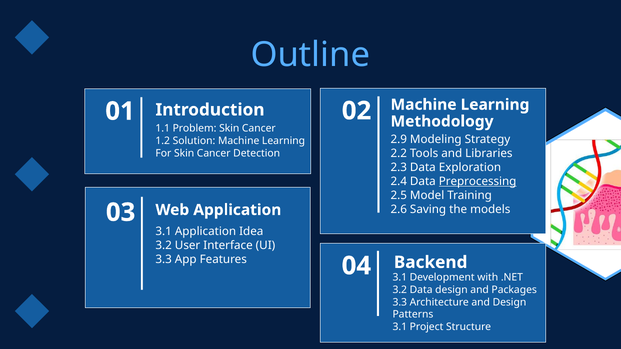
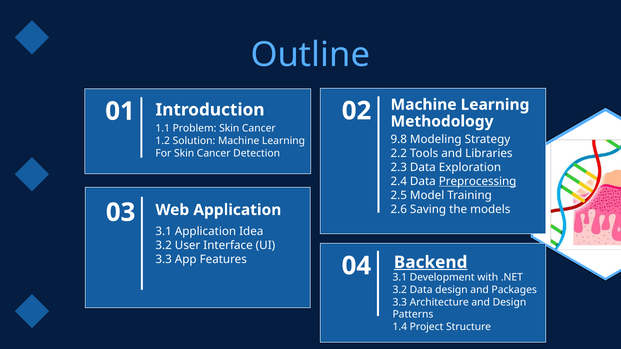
2.9: 2.9 -> 9.8
Backend underline: none -> present
3.1 at (400, 327): 3.1 -> 1.4
